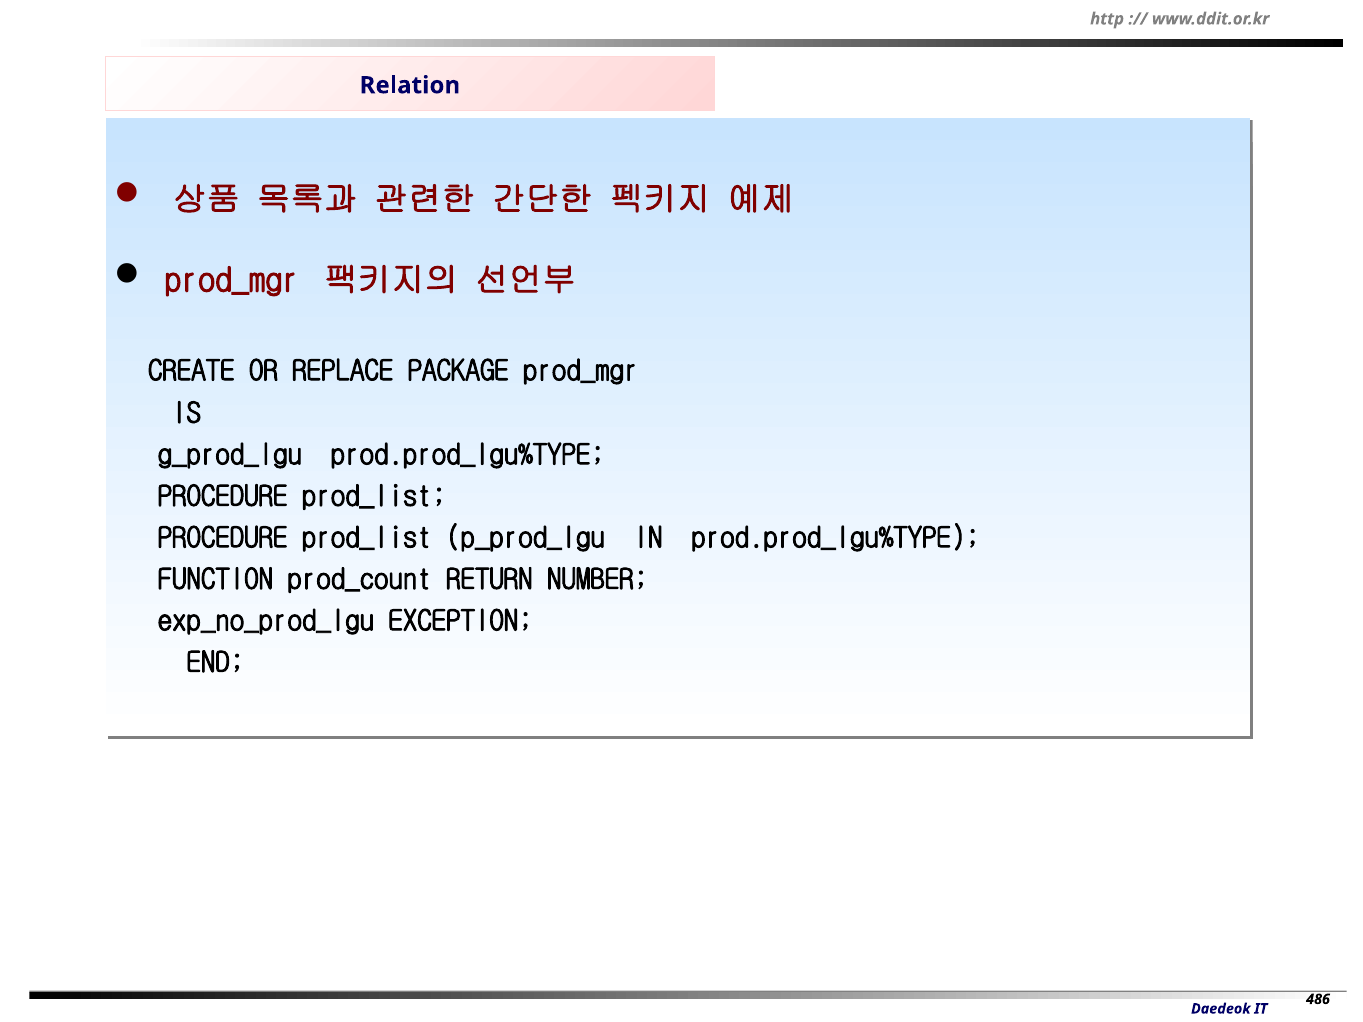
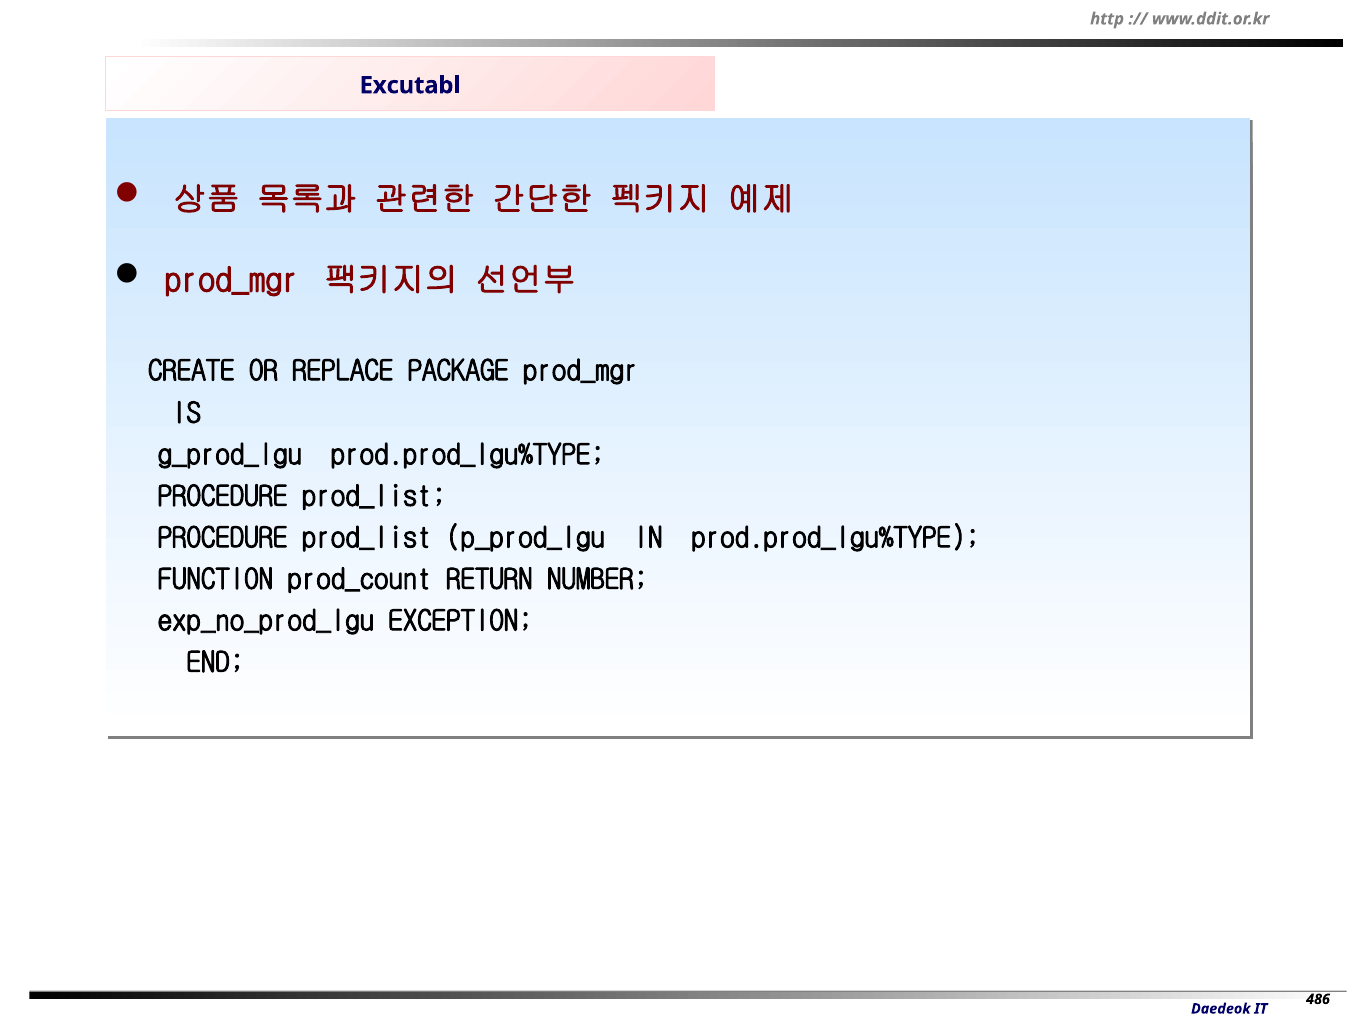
Relation: Relation -> Excutabl
